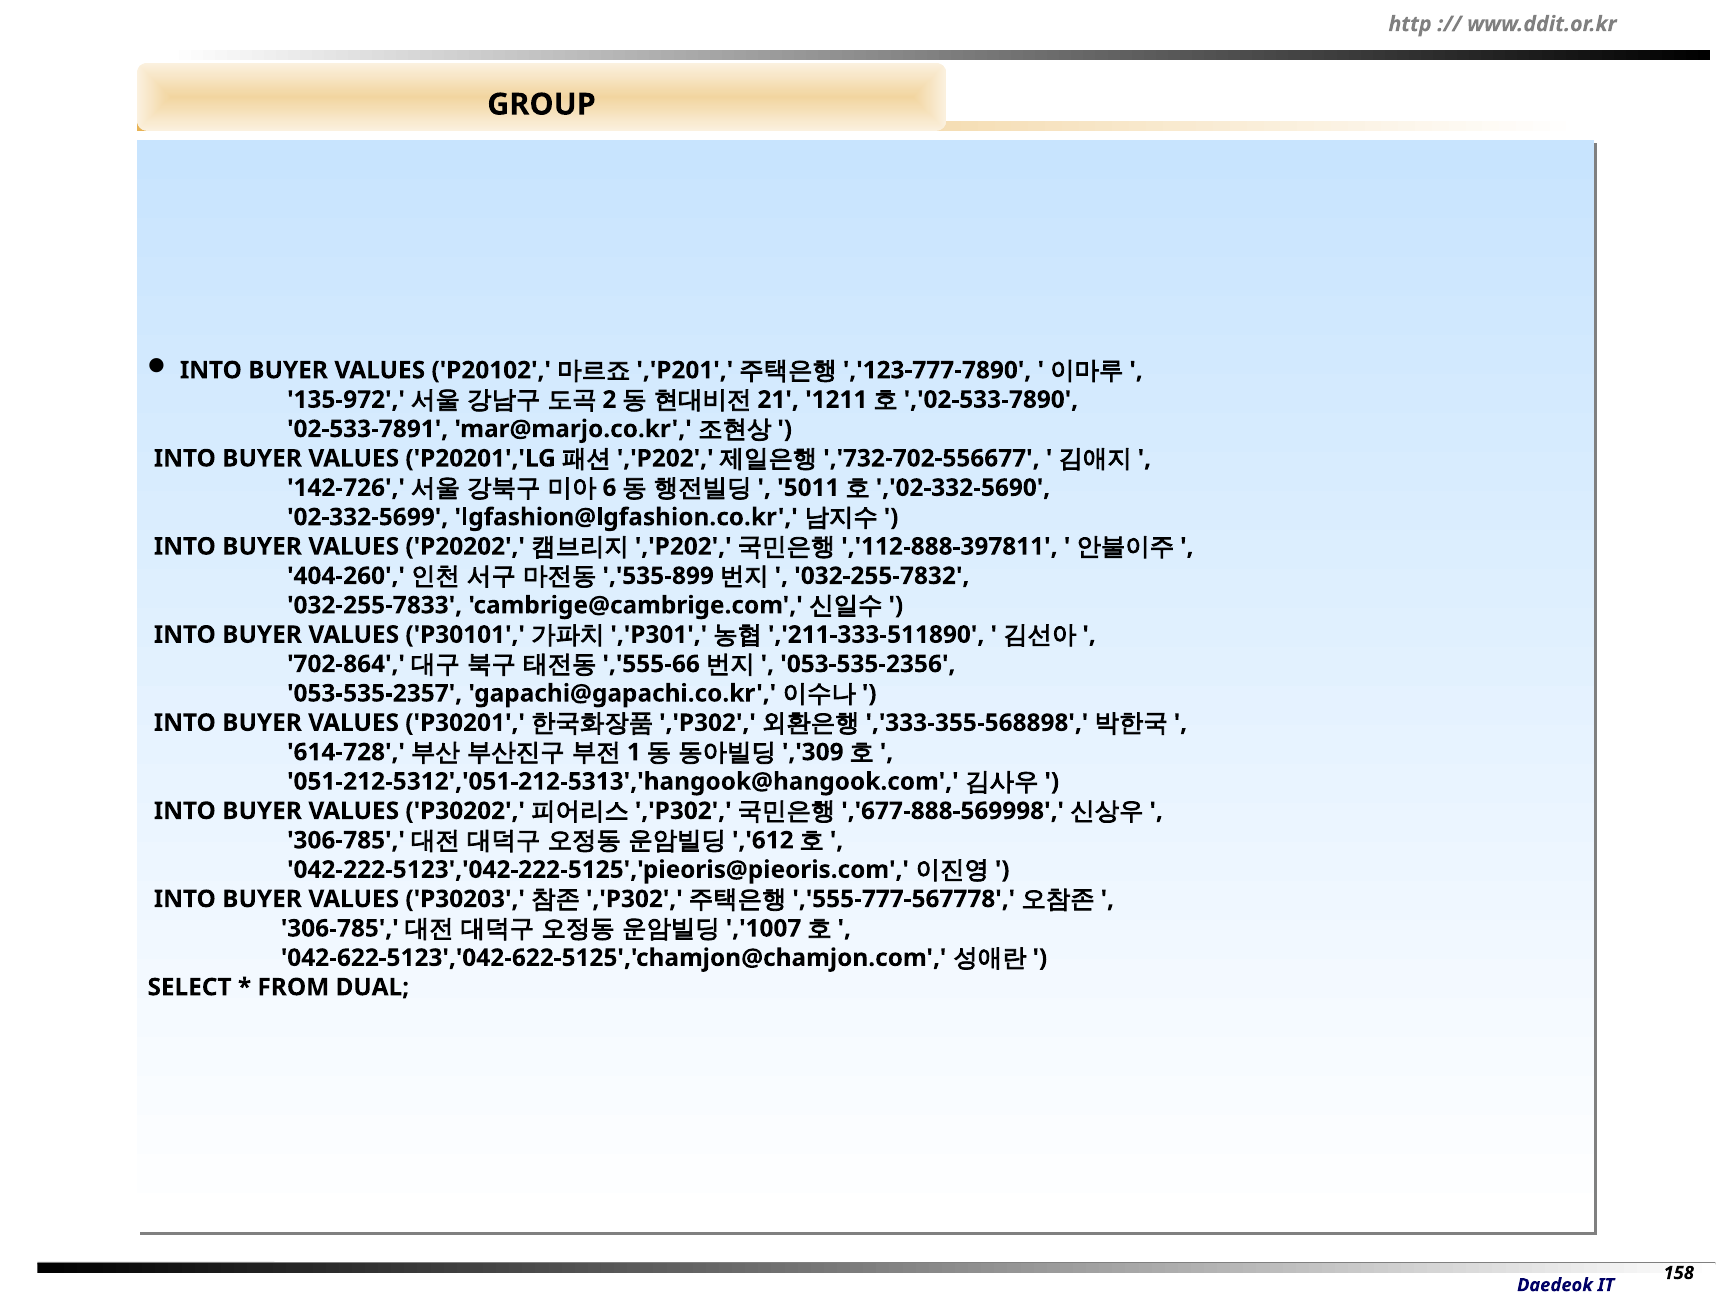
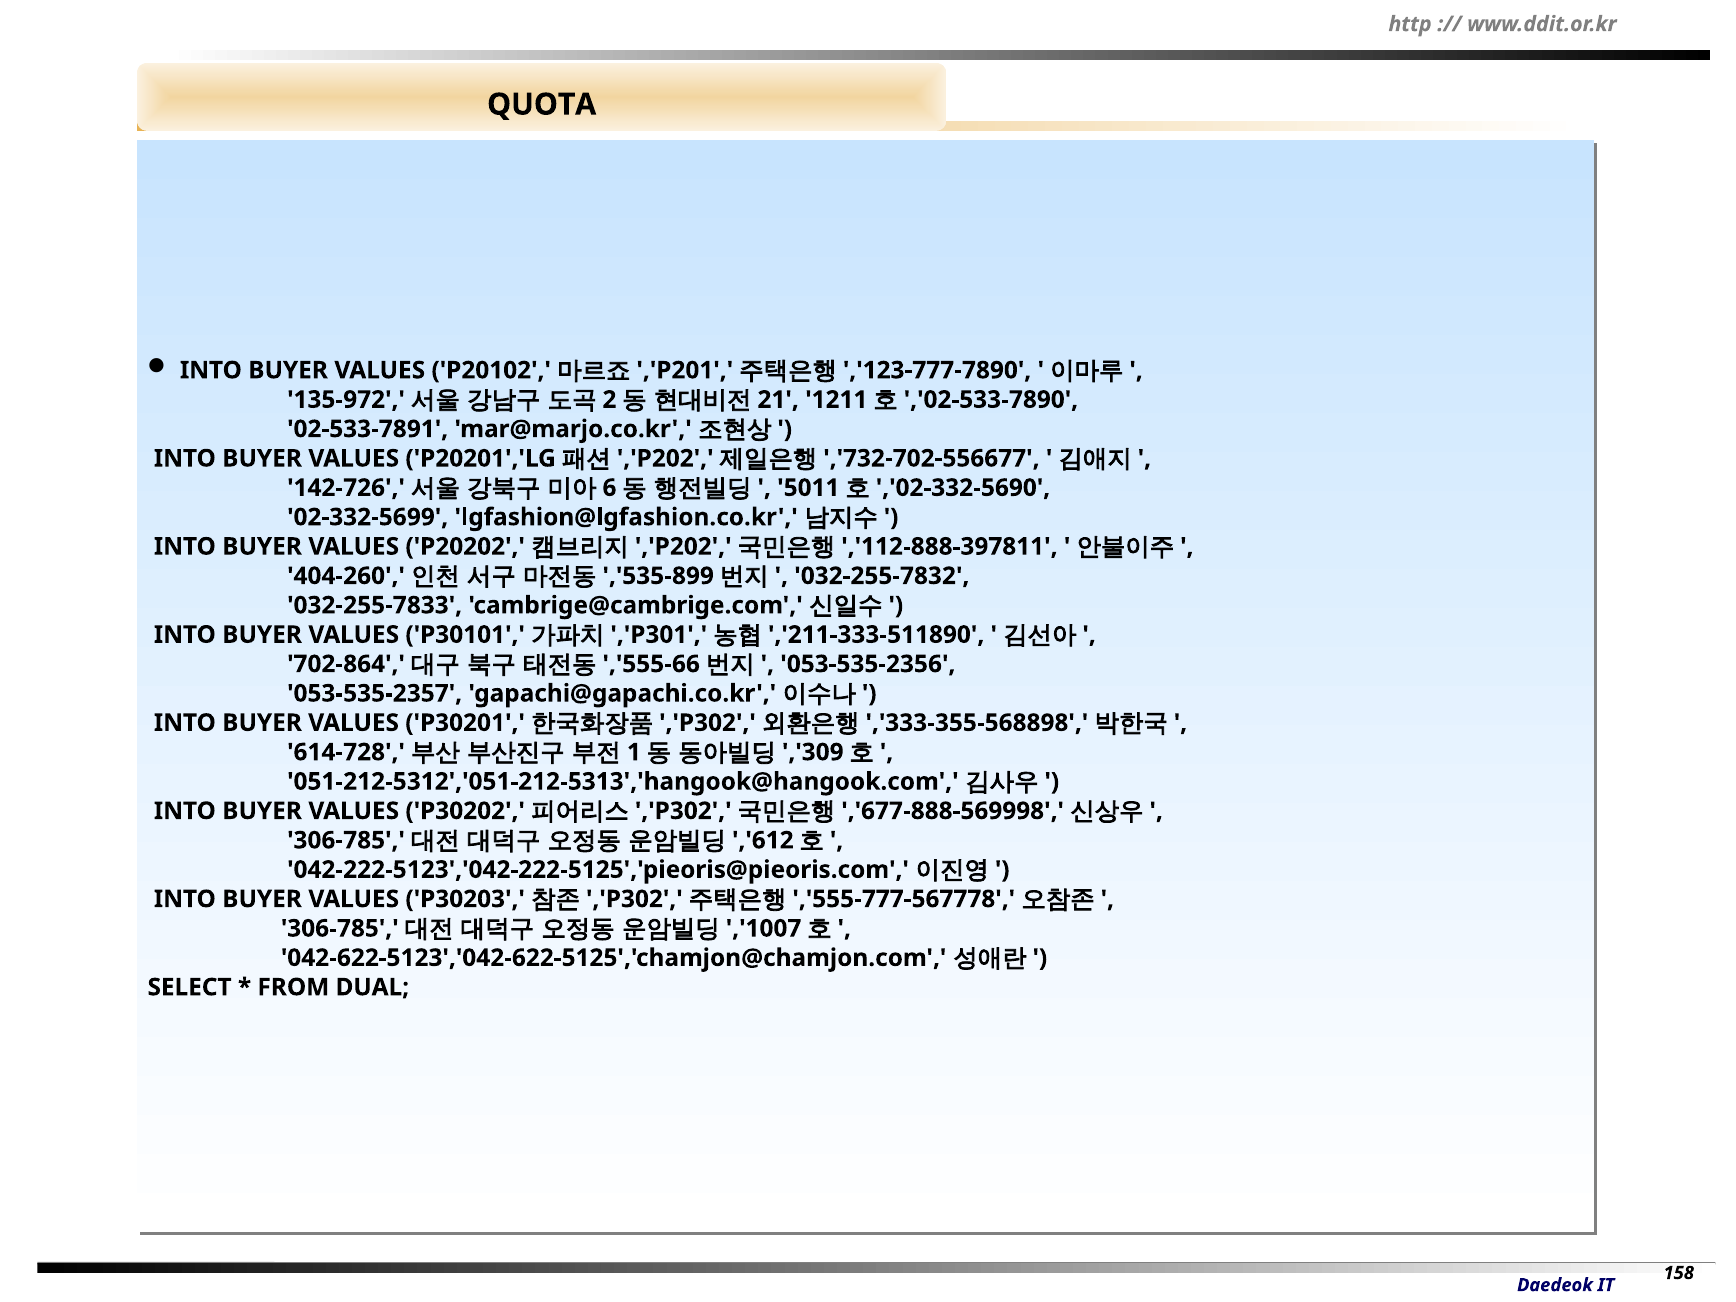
GROUP: GROUP -> QUOTA
